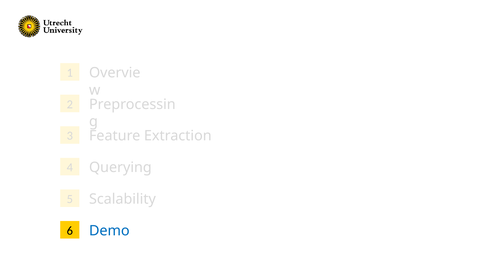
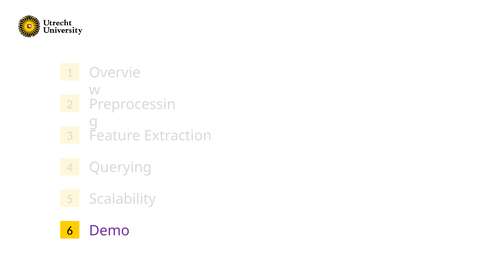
Demo colour: blue -> purple
